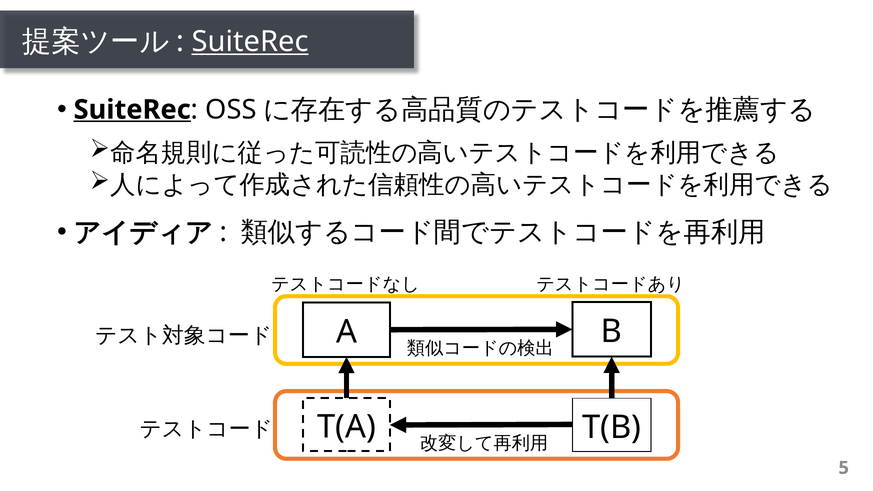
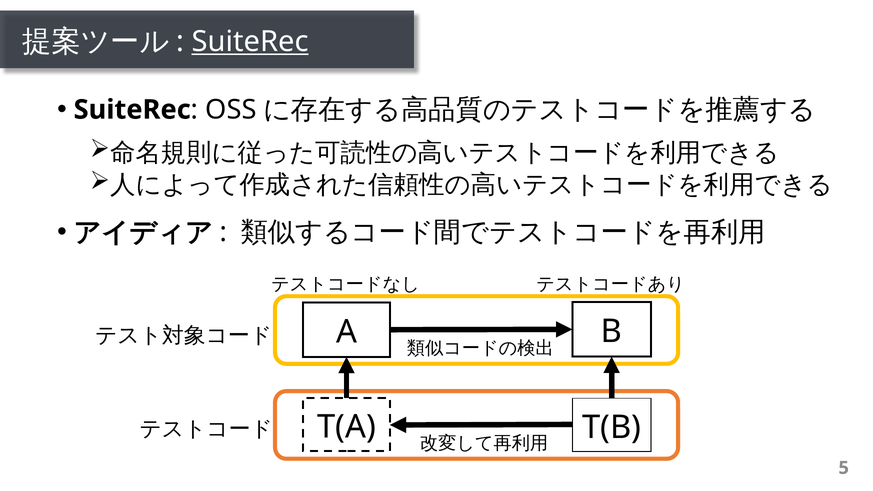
SuiteRec at (132, 110) underline: present -> none
